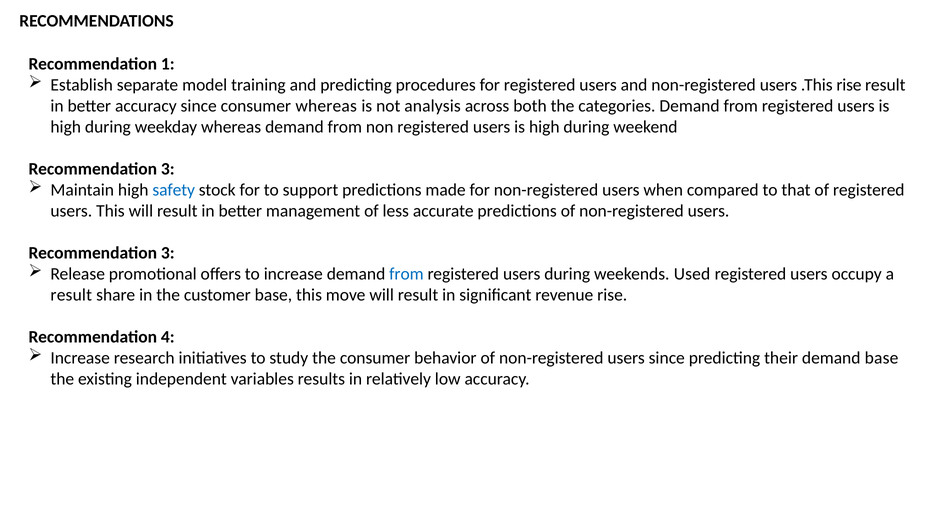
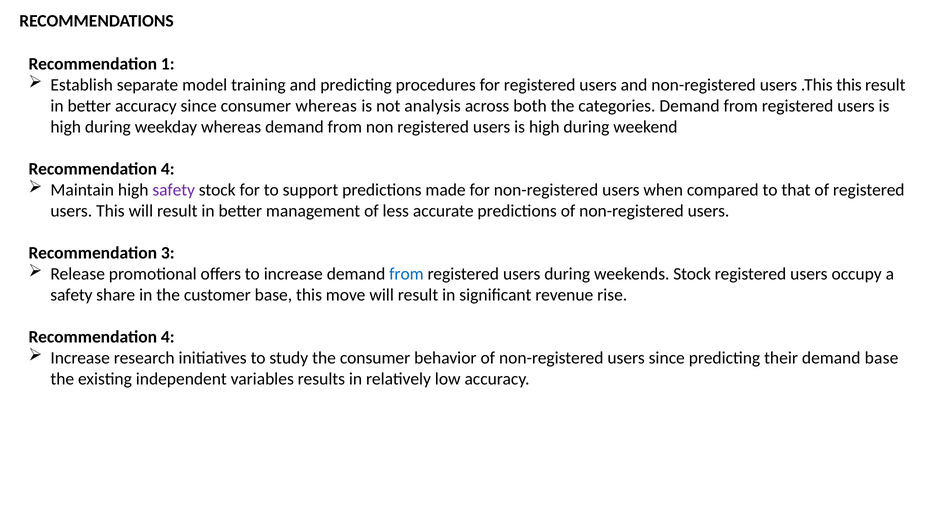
.This rise: rise -> this
3 at (168, 169): 3 -> 4
safety at (174, 190) colour: blue -> purple
weekends Used: Used -> Stock
result at (71, 295): result -> safety
